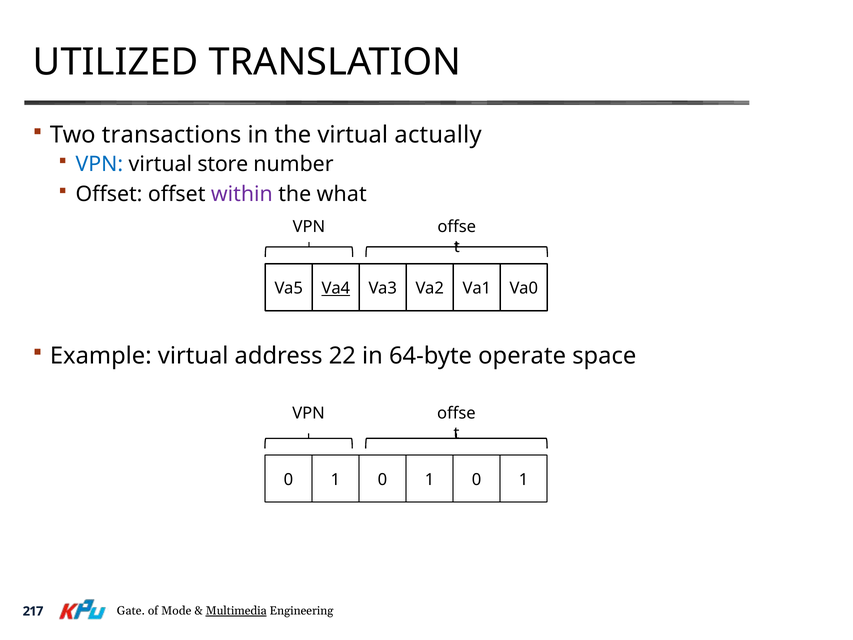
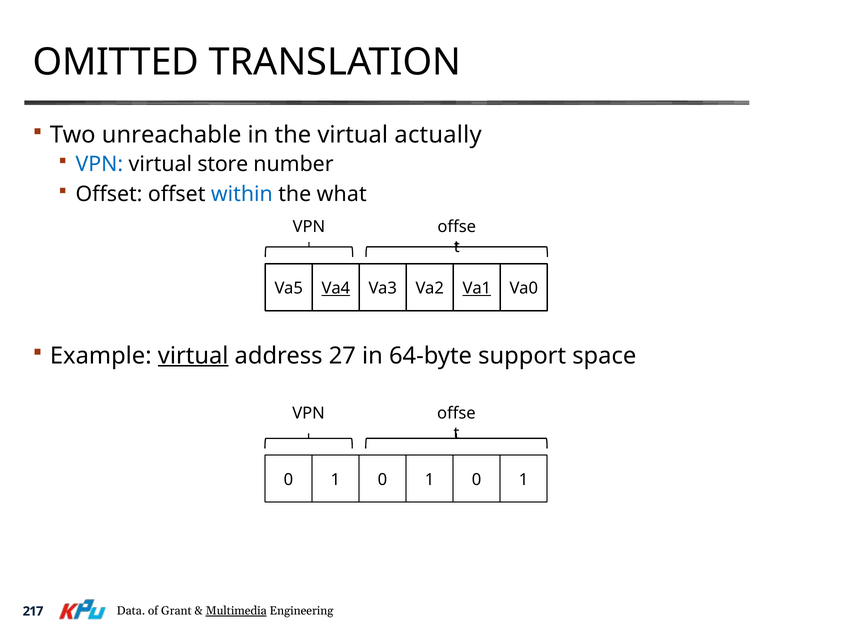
UTILIZED: UTILIZED -> OMITTED
transactions: transactions -> unreachable
within colour: purple -> blue
Va1 at (477, 288) underline: none -> present
virtual at (193, 356) underline: none -> present
22: 22 -> 27
operate: operate -> support
Gate: Gate -> Data
Mode: Mode -> Grant
